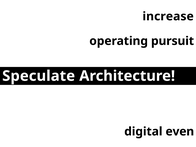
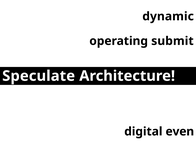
increase: increase -> dynamic
pursuit: pursuit -> submit
